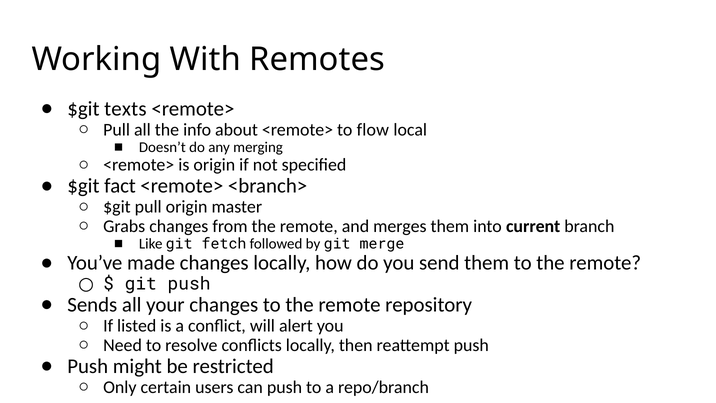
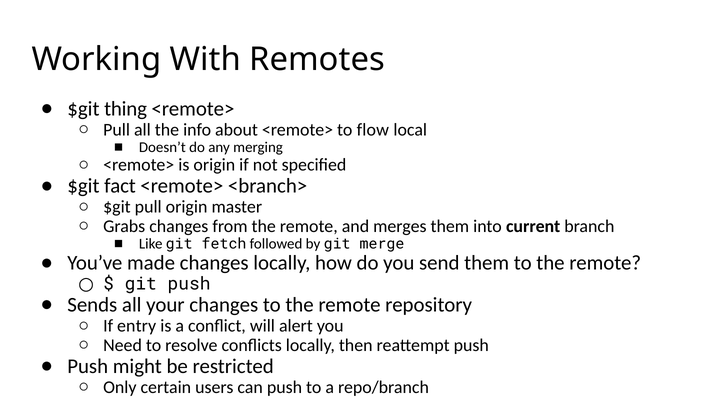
texts: texts -> thing
listed: listed -> entry
